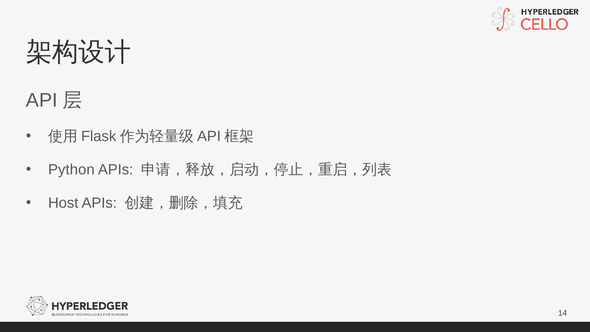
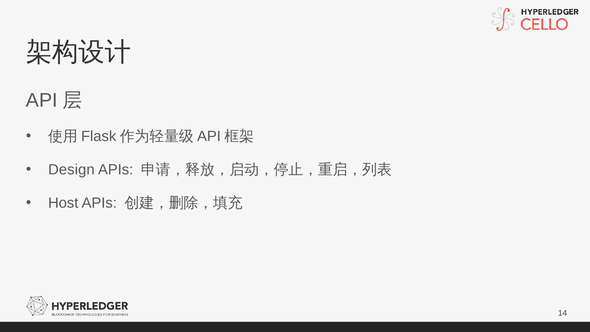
Python: Python -> Design
